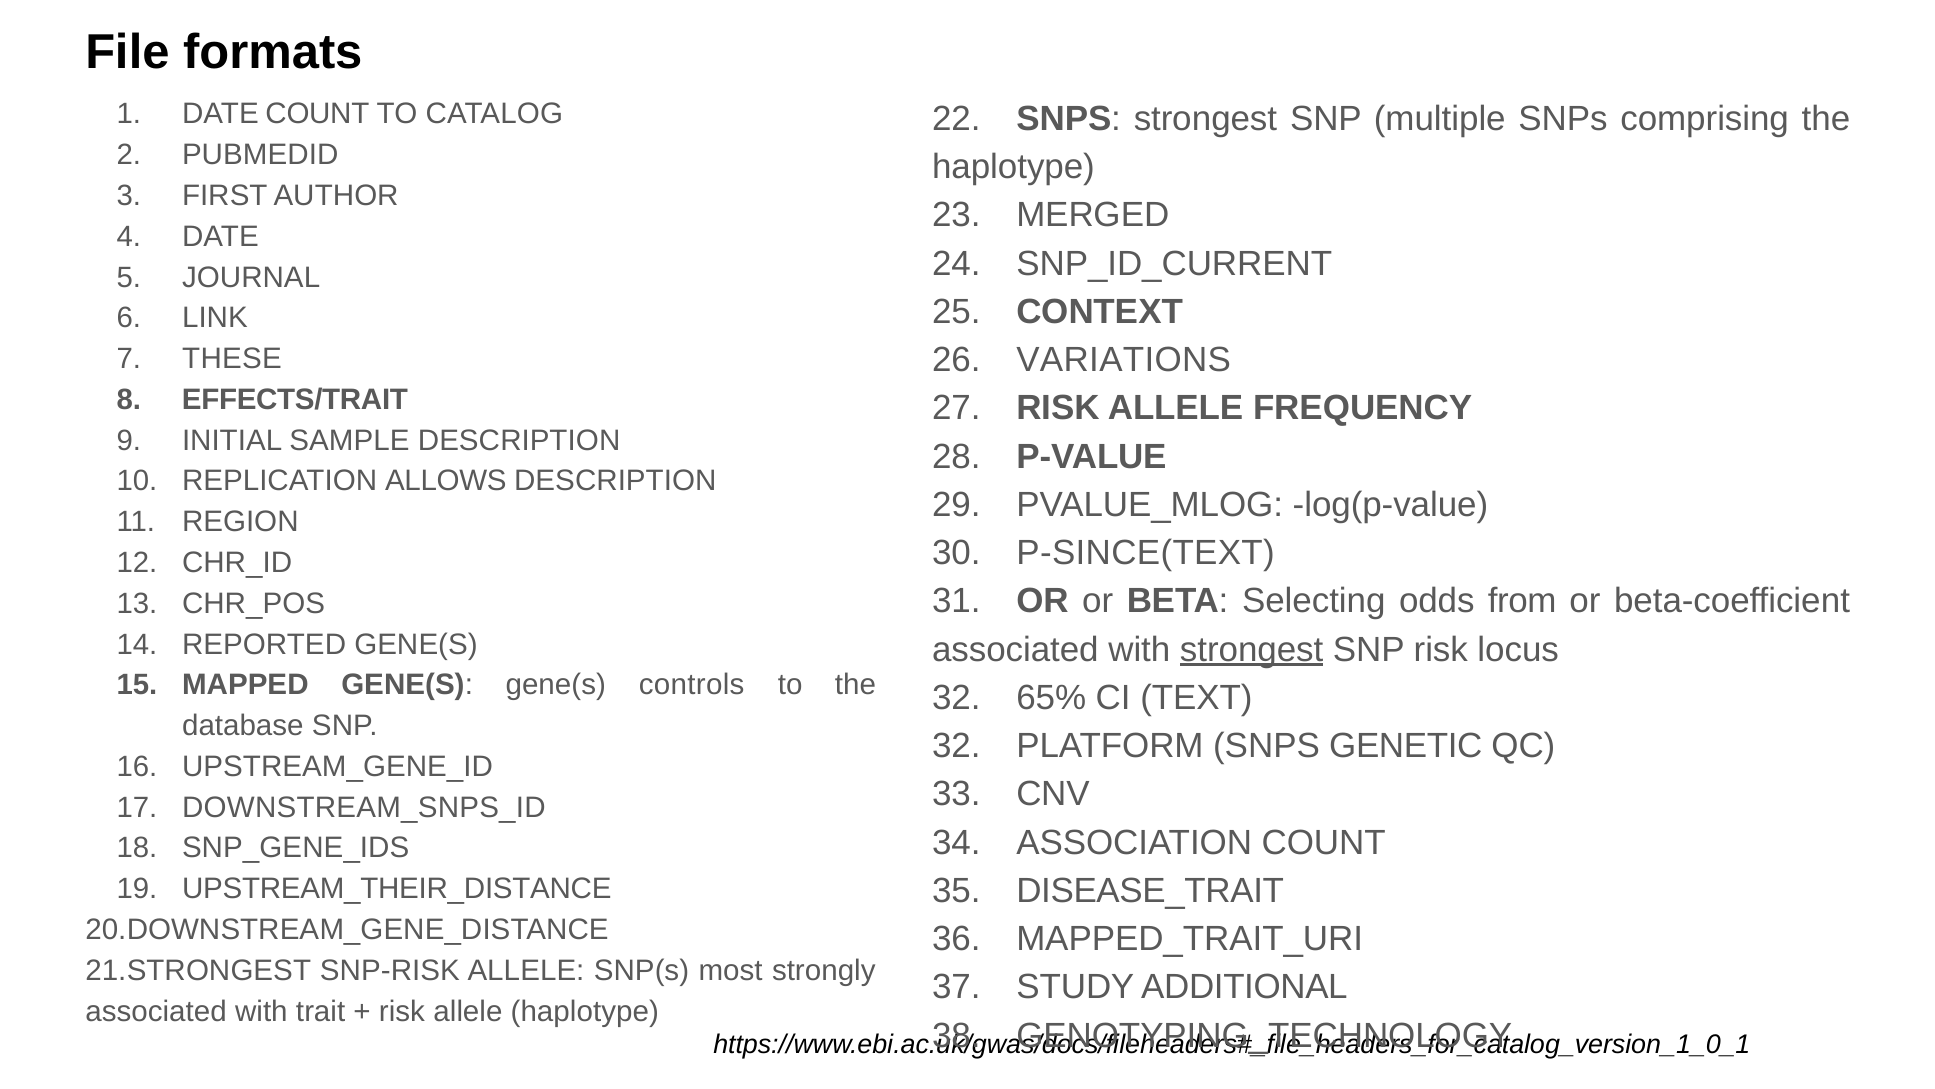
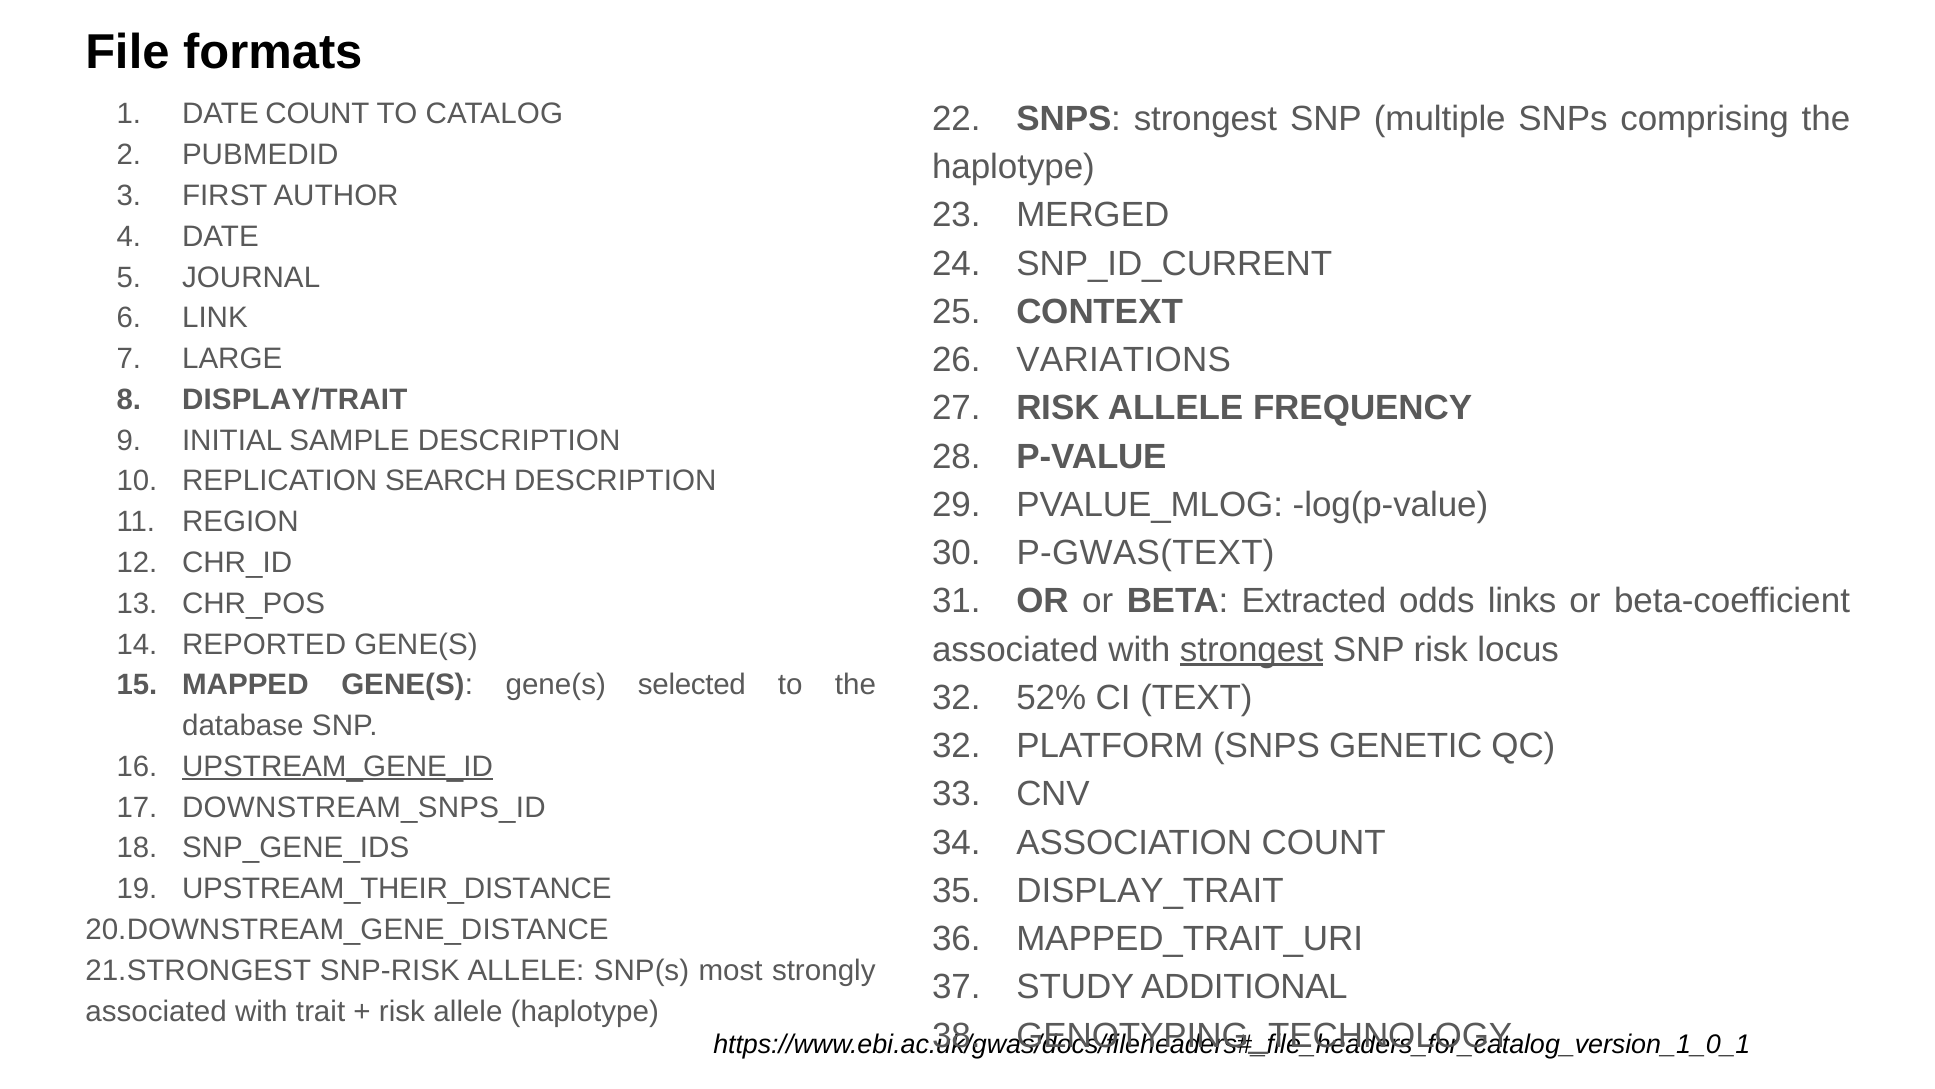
THESE: THESE -> LARGE
EFFECTS/TRAIT: EFFECTS/TRAIT -> DISPLAY/TRAIT
ALLOWS: ALLOWS -> SEARCH
P-SINCE(TEXT: P-SINCE(TEXT -> P-GWAS(TEXT
Selecting: Selecting -> Extracted
from: from -> links
controls: controls -> selected
65%: 65% -> 52%
UPSTREAM_GENE_ID underline: none -> present
DISEASE_TRAIT: DISEASE_TRAIT -> DISPLAY_TRAIT
